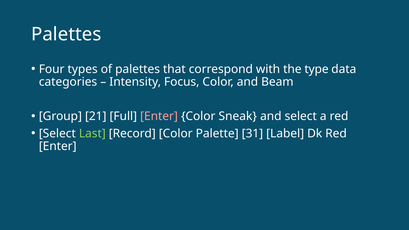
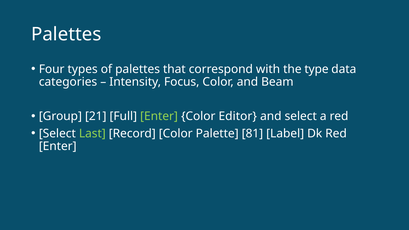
Enter at (159, 116) colour: pink -> light green
Sneak: Sneak -> Editor
31: 31 -> 81
